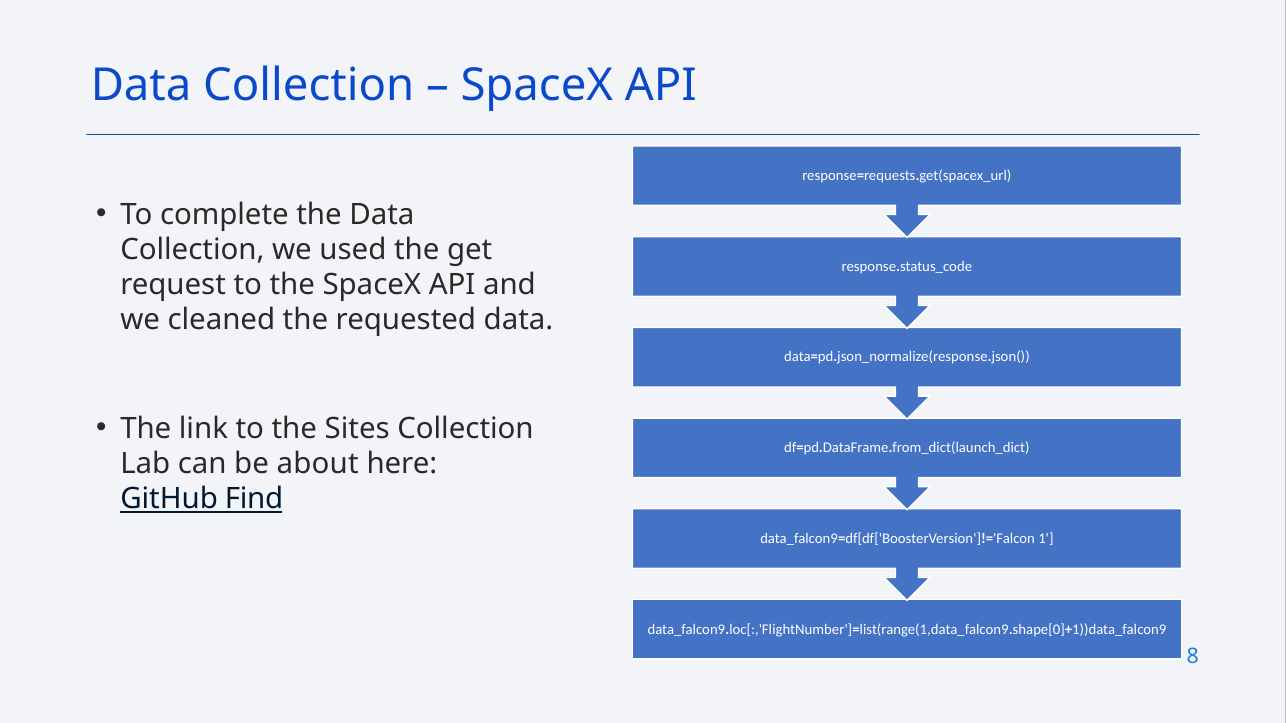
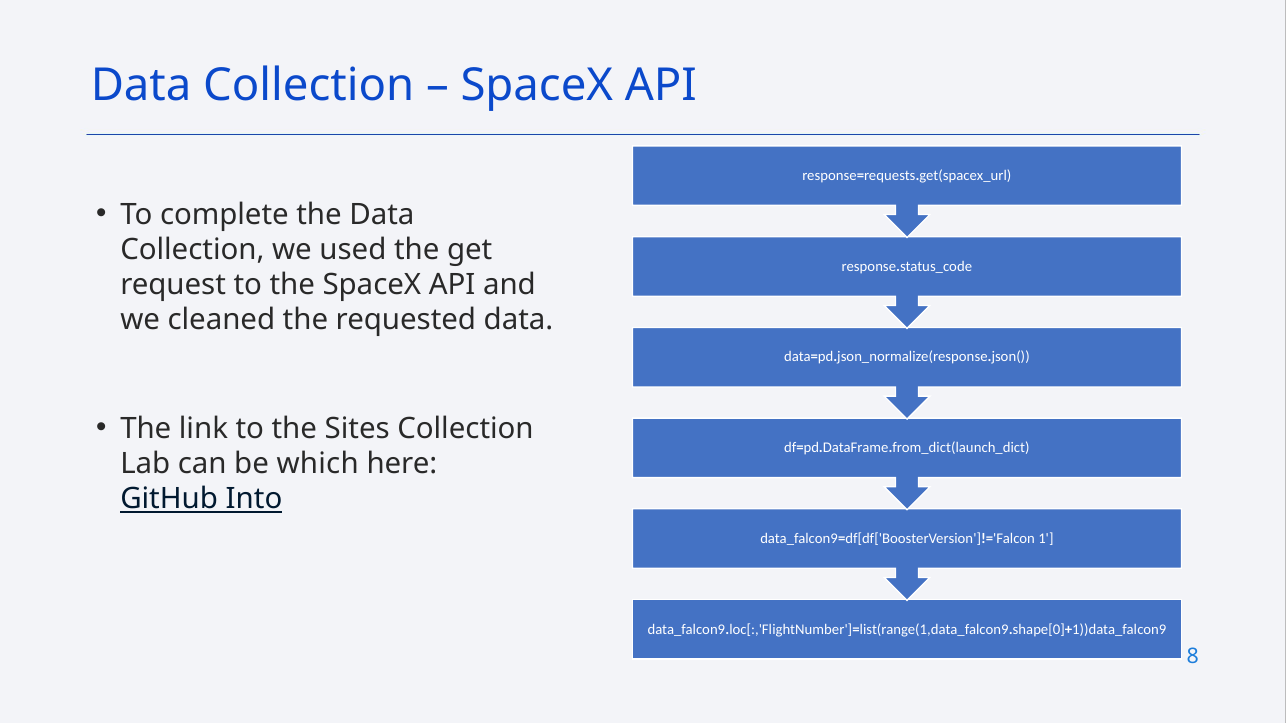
about: about -> which
Find: Find -> Into
